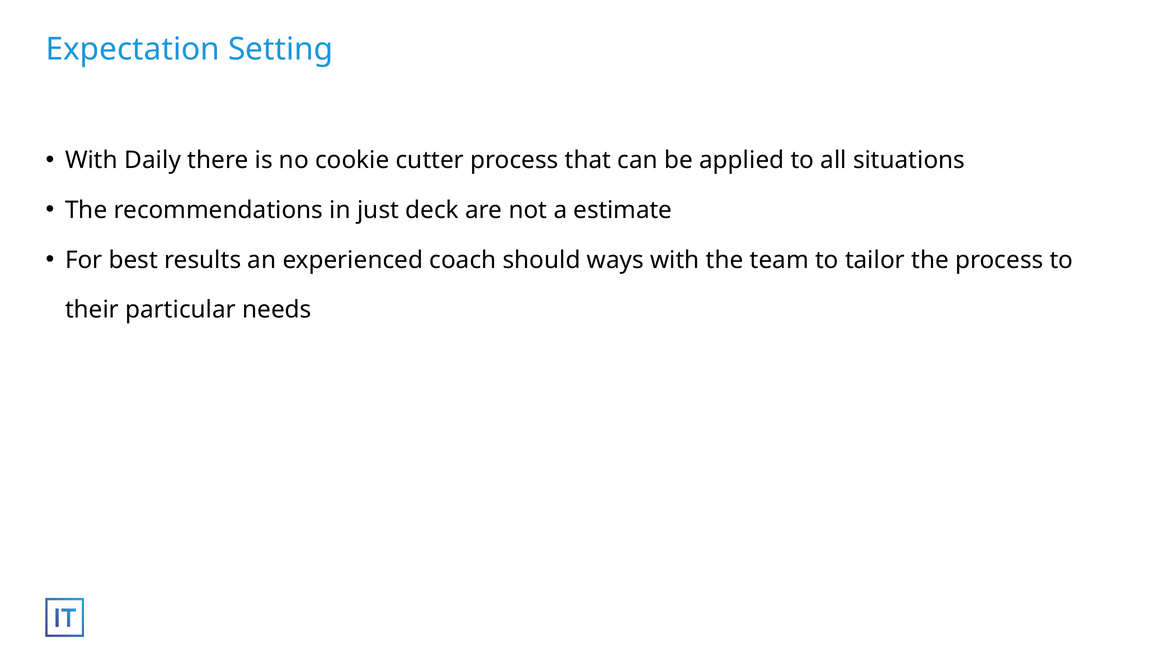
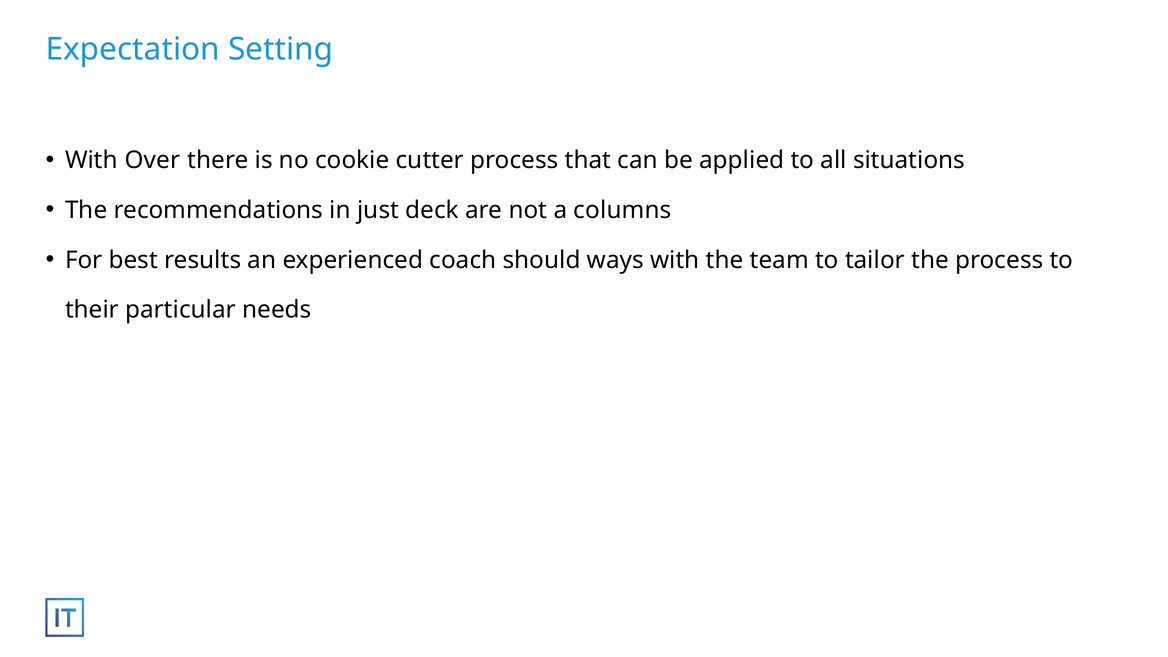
Daily: Daily -> Over
estimate: estimate -> columns
